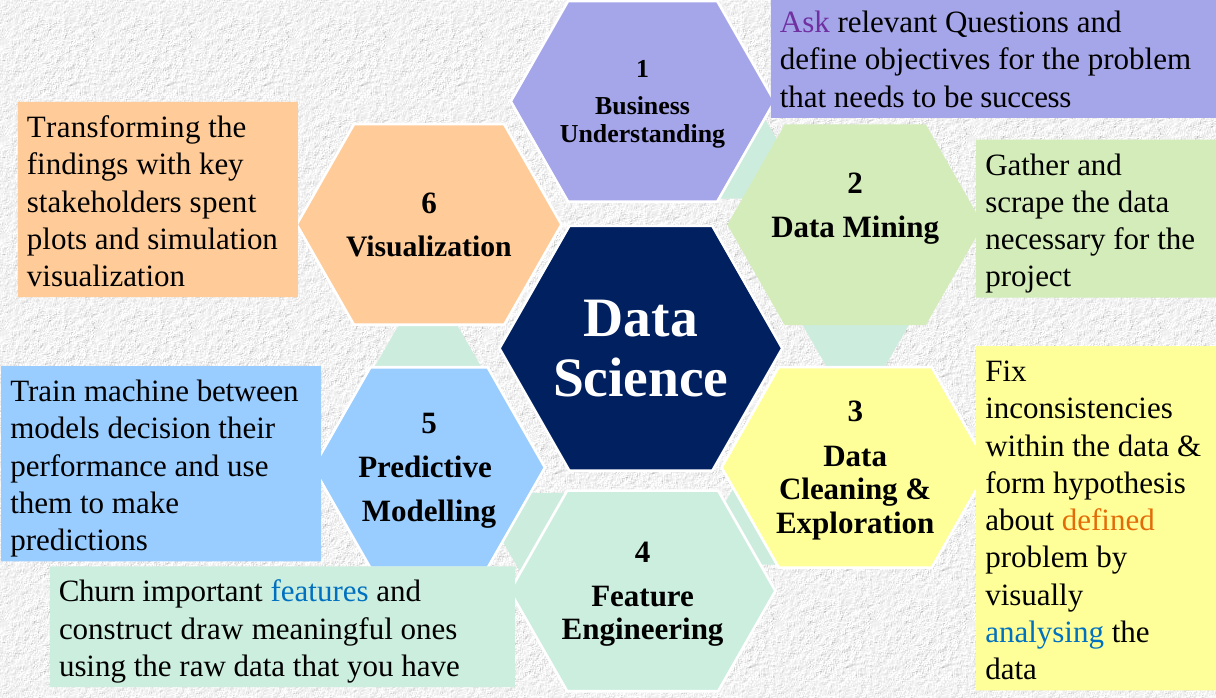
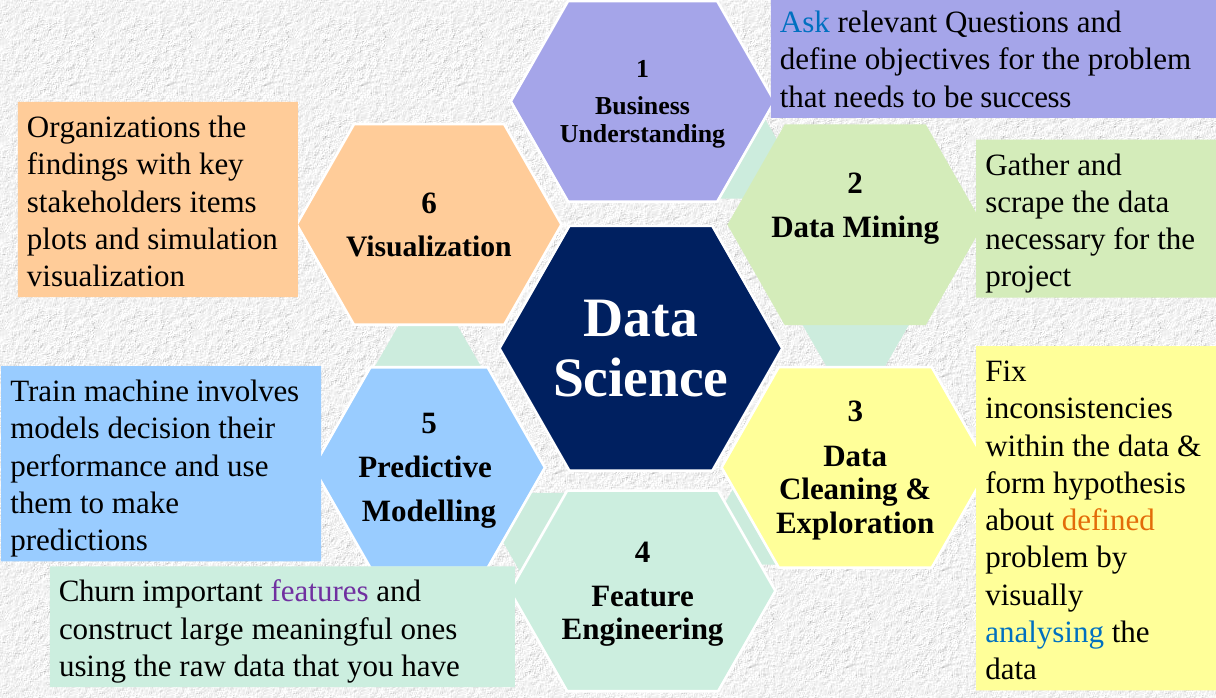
Ask colour: purple -> blue
Transforming: Transforming -> Organizations
spent: spent -> items
between: between -> involves
features colour: blue -> purple
draw: draw -> large
